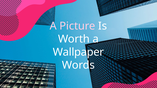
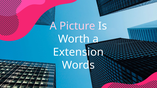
Wallpaper: Wallpaper -> Extension
